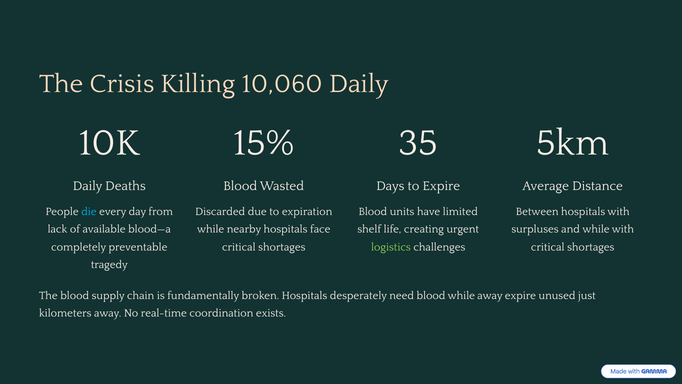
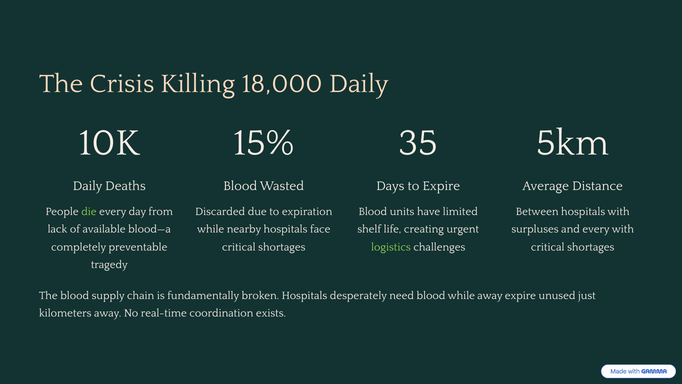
10,060: 10,060 -> 18,000
die colour: light blue -> light green
and while: while -> every
